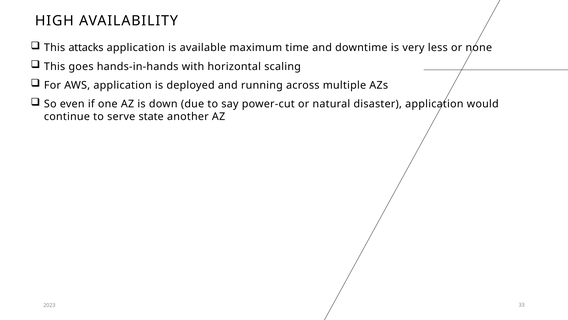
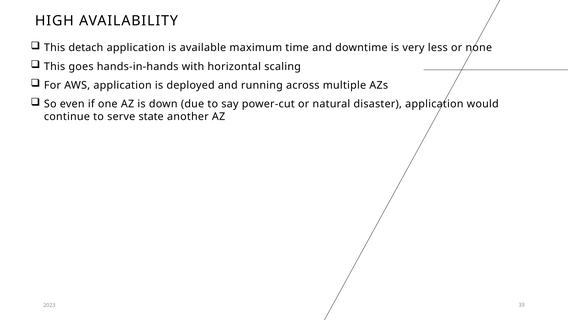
attacks: attacks -> detach
